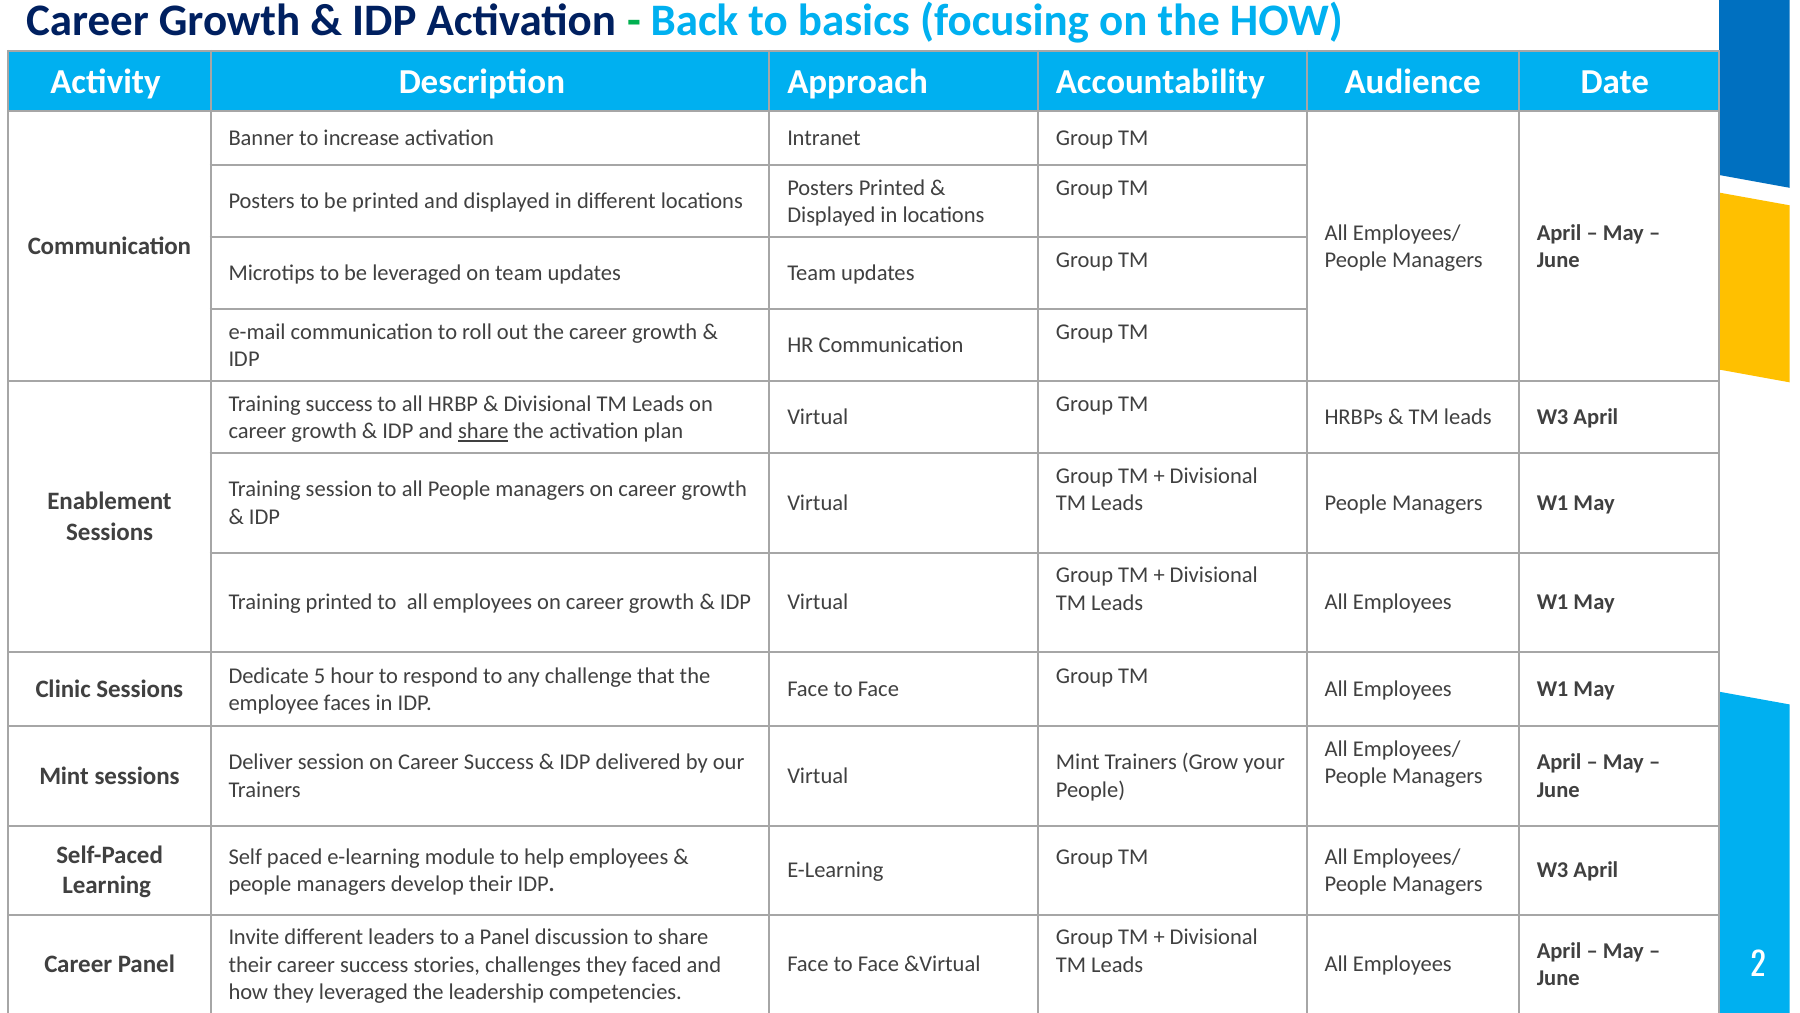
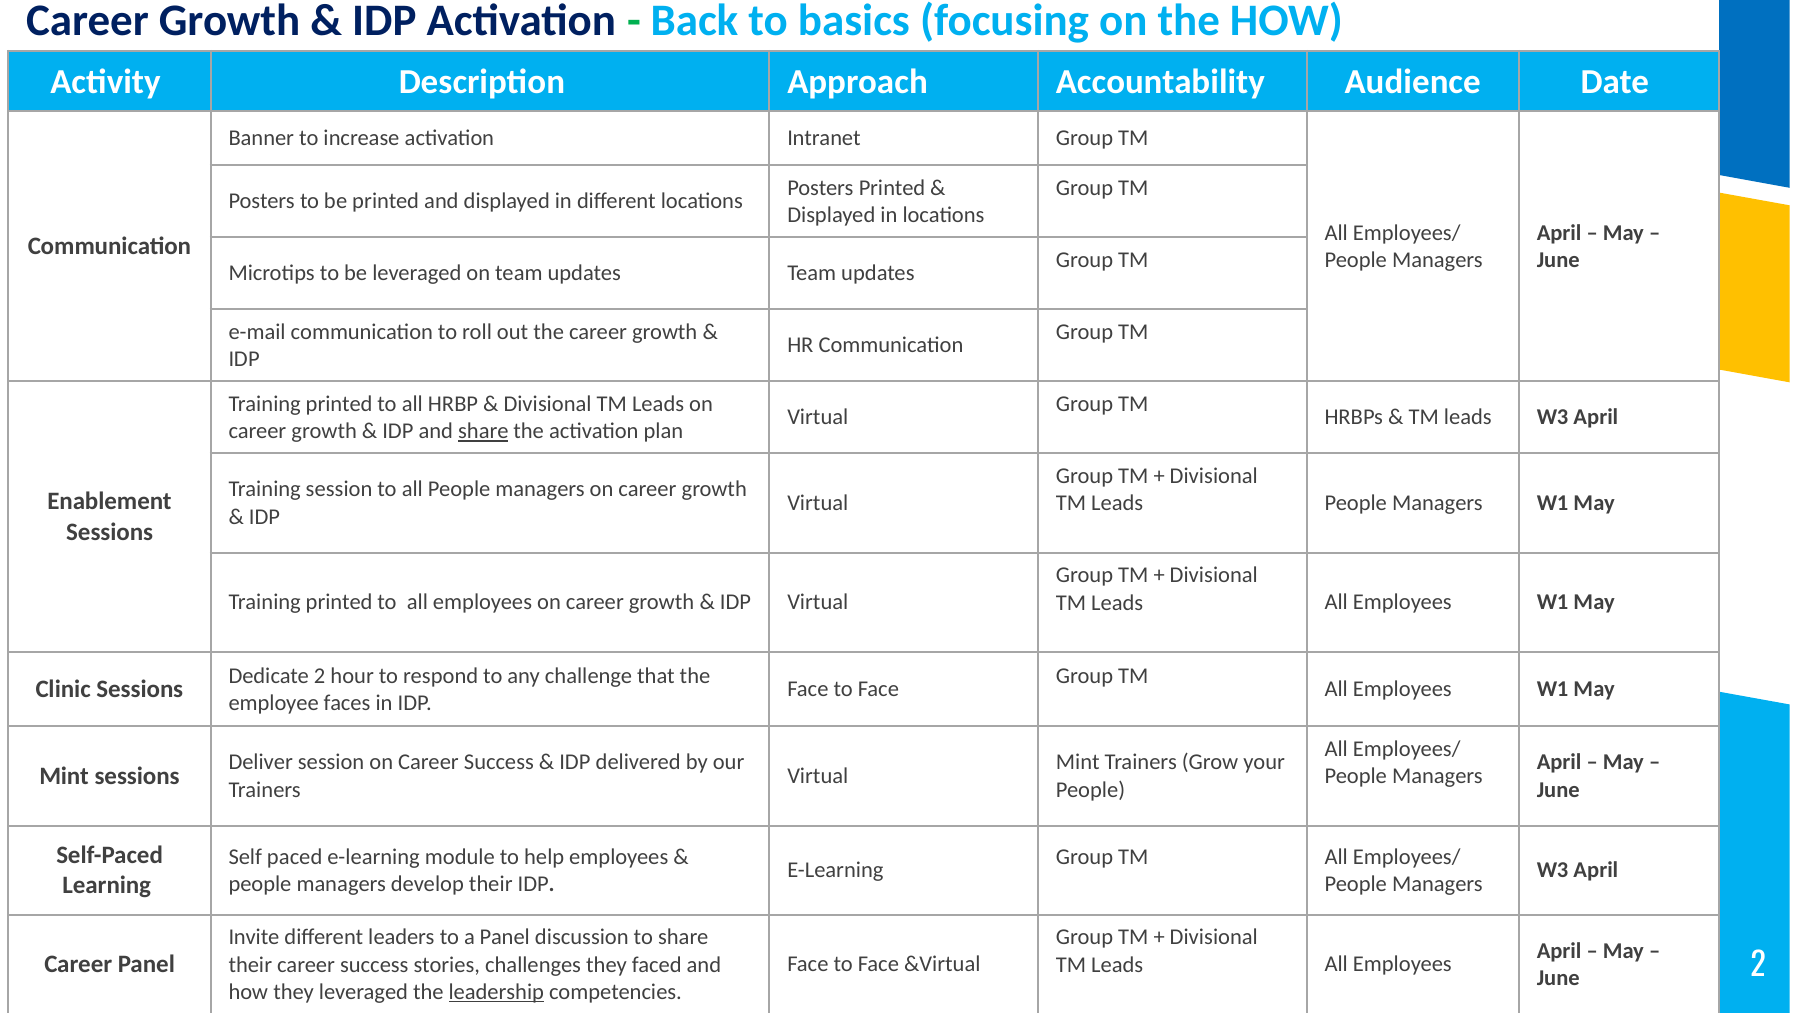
success at (339, 404): success -> printed
Dedicate 5: 5 -> 2
leadership underline: none -> present
